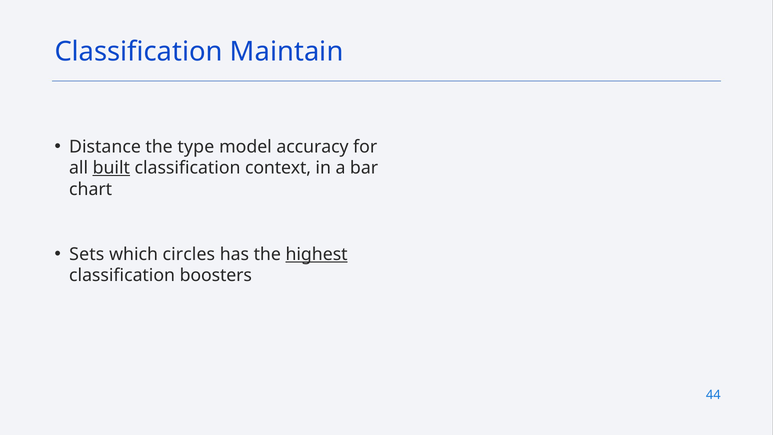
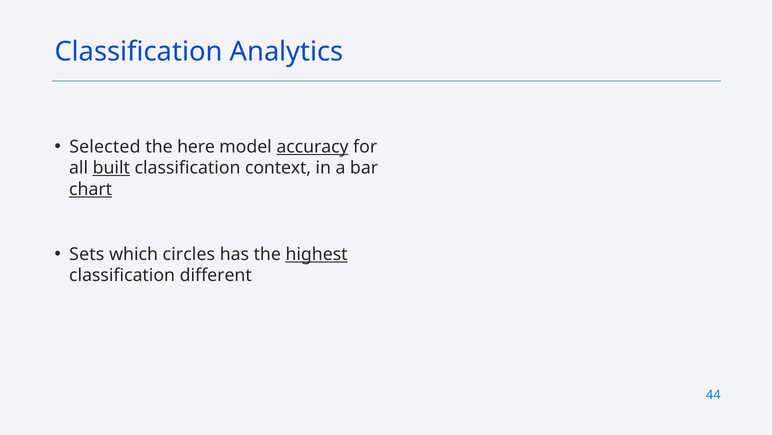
Maintain: Maintain -> Analytics
Distance: Distance -> Selected
type: type -> here
accuracy underline: none -> present
chart underline: none -> present
boosters: boosters -> different
